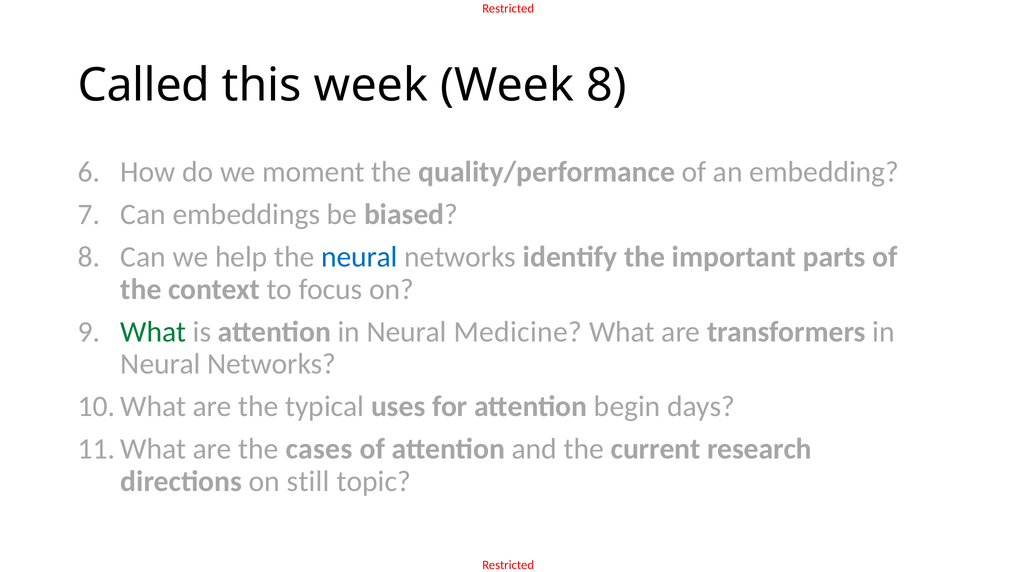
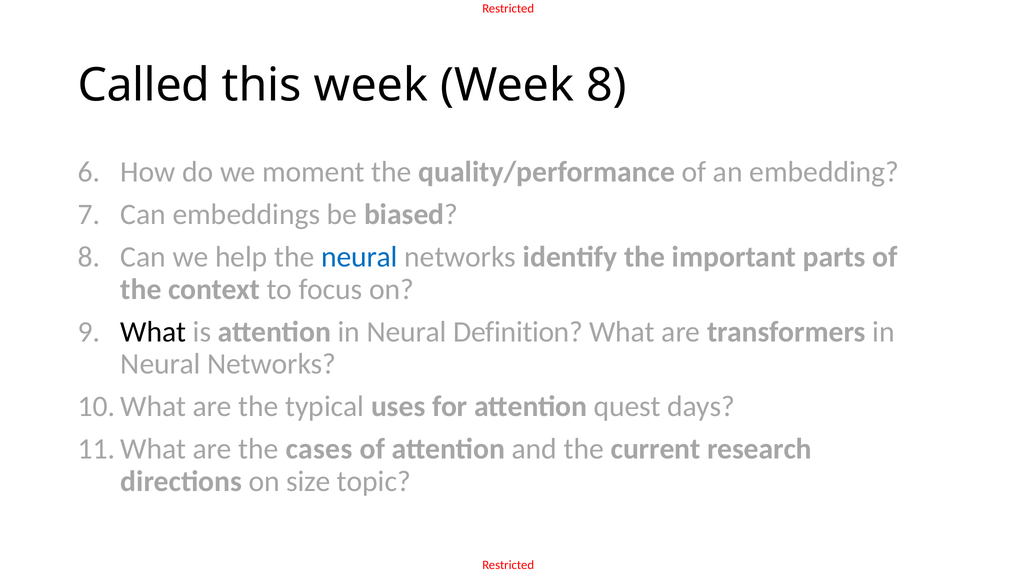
What at (153, 332) colour: green -> black
Medicine: Medicine -> Definition
begin: begin -> quest
still: still -> size
